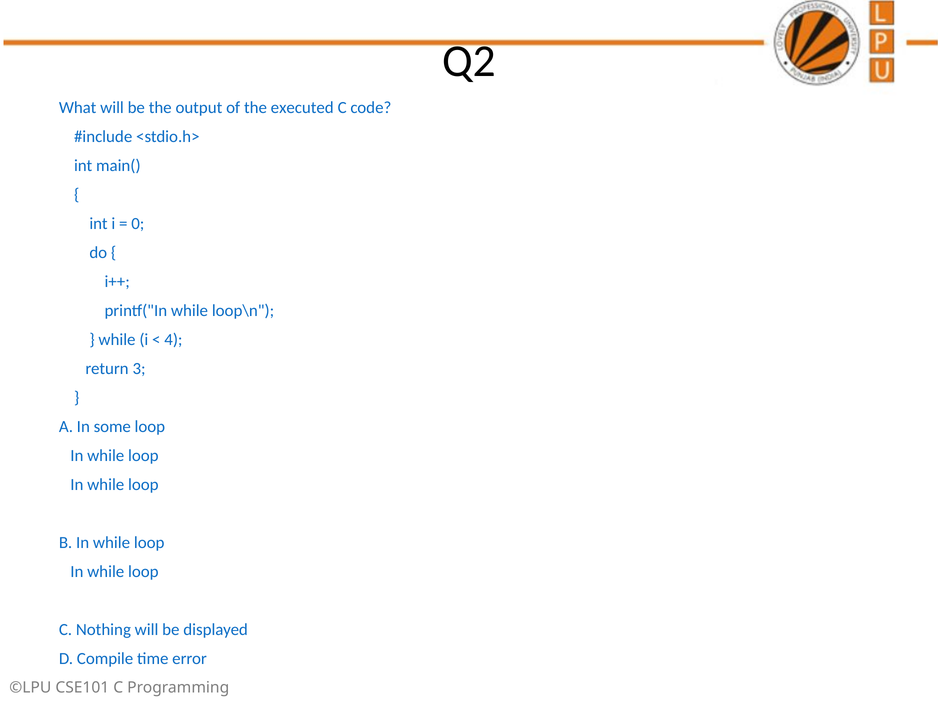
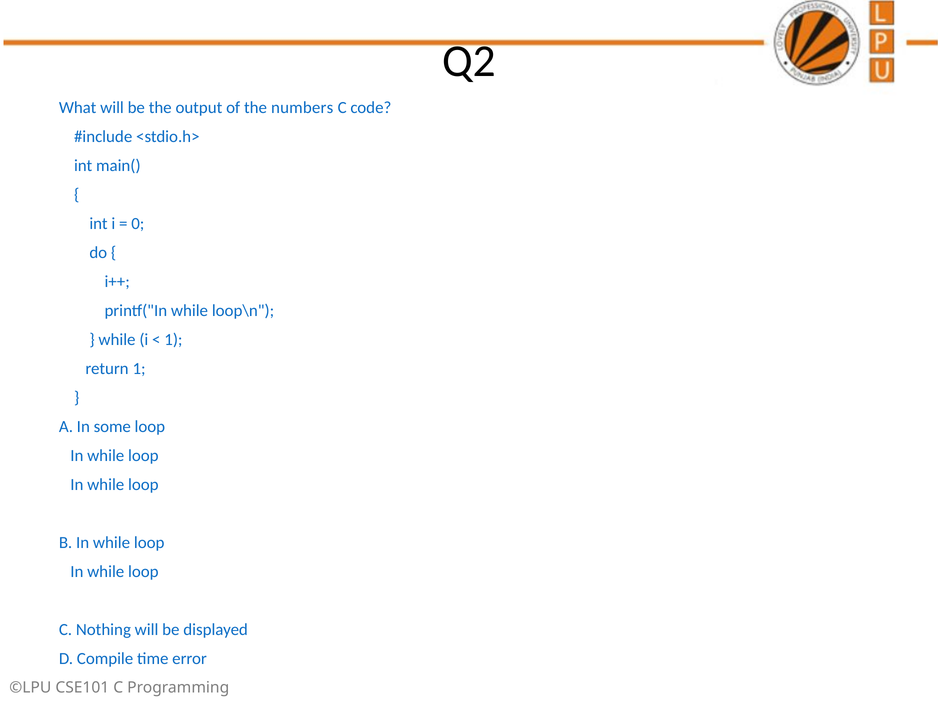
executed: executed -> numbers
4 at (173, 339): 4 -> 1
return 3: 3 -> 1
